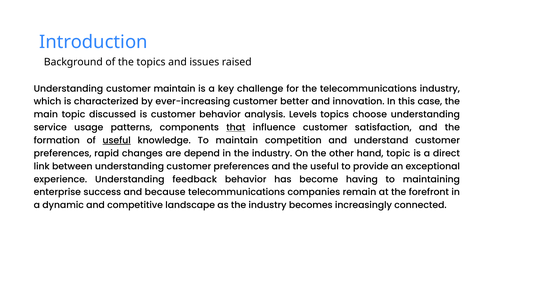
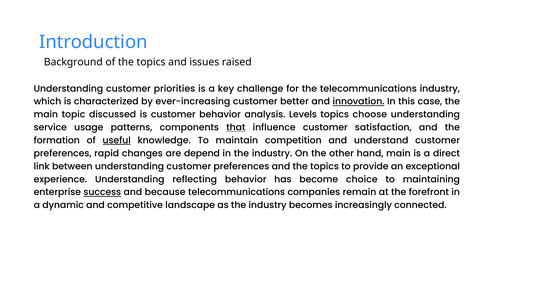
customer maintain: maintain -> priorities
innovation underline: none -> present
hand topic: topic -> main
and the useful: useful -> topics
feedback: feedback -> reflecting
having: having -> choice
success underline: none -> present
